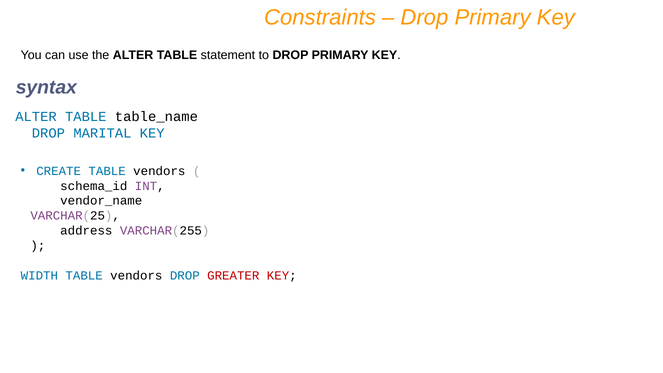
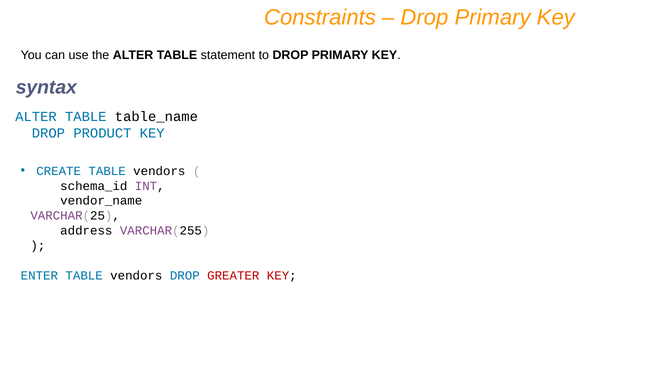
MARITAL: MARITAL -> PRODUCT
WIDTH: WIDTH -> ENTER
